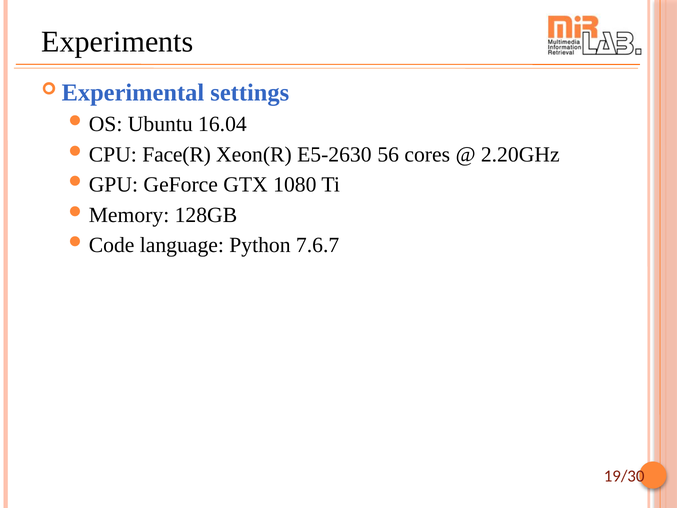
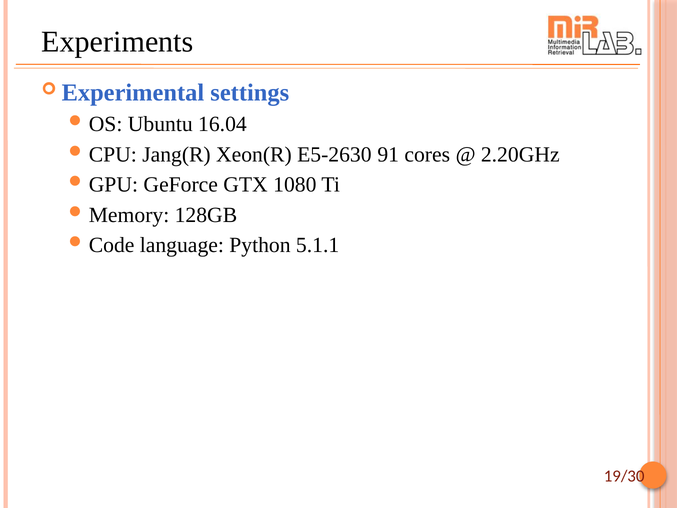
Face(R: Face(R -> Jang(R
56: 56 -> 91
7.6.7: 7.6.7 -> 5.1.1
